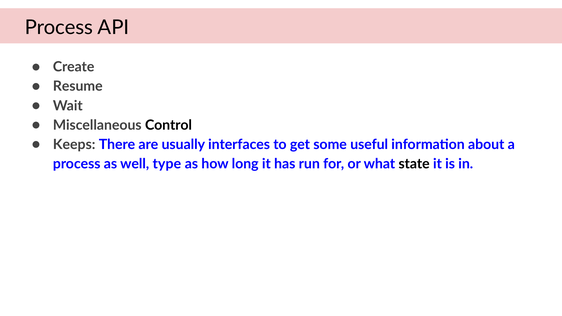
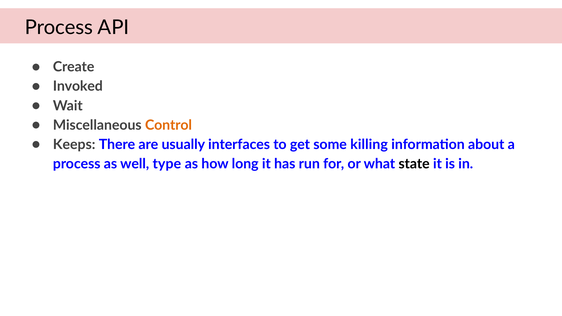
Resume: Resume -> Invoked
Control colour: black -> orange
useful: useful -> killing
